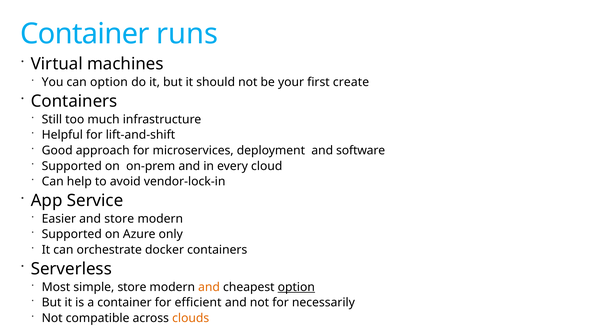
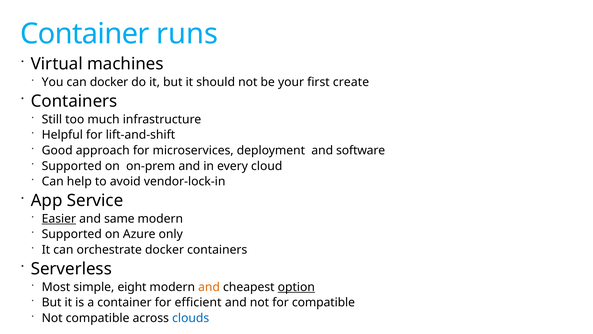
can option: option -> docker
Easier underline: none -> present
and store: store -> same
simple store: store -> eight
for necessarily: necessarily -> compatible
clouds colour: orange -> blue
